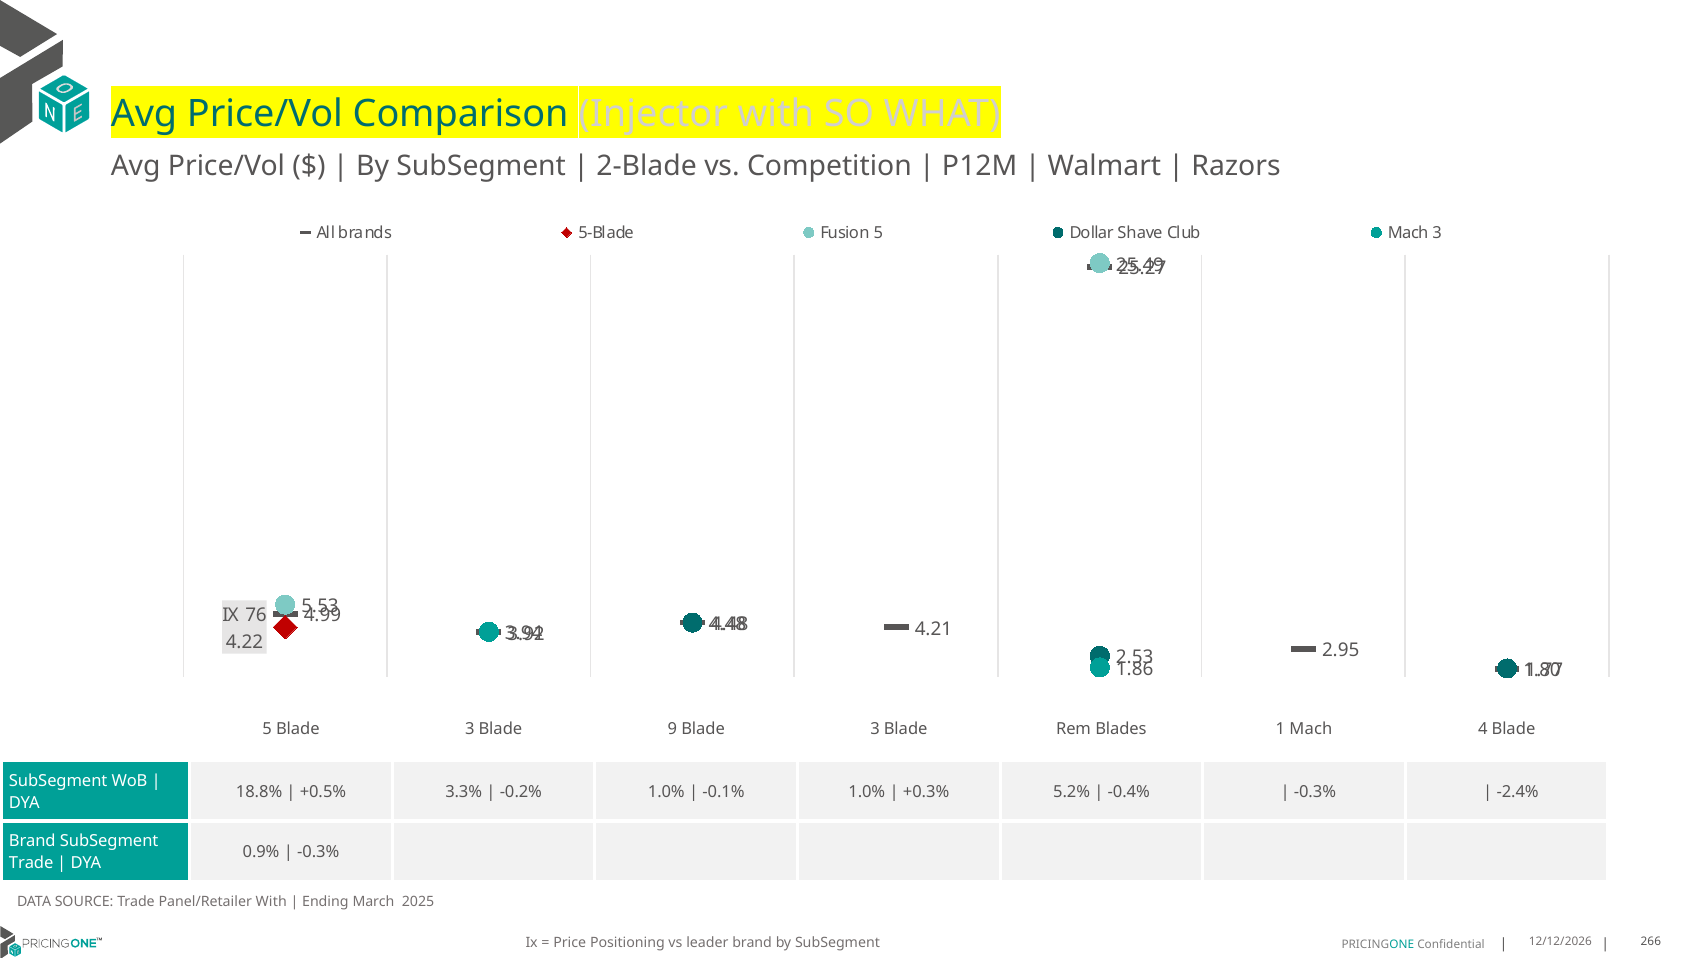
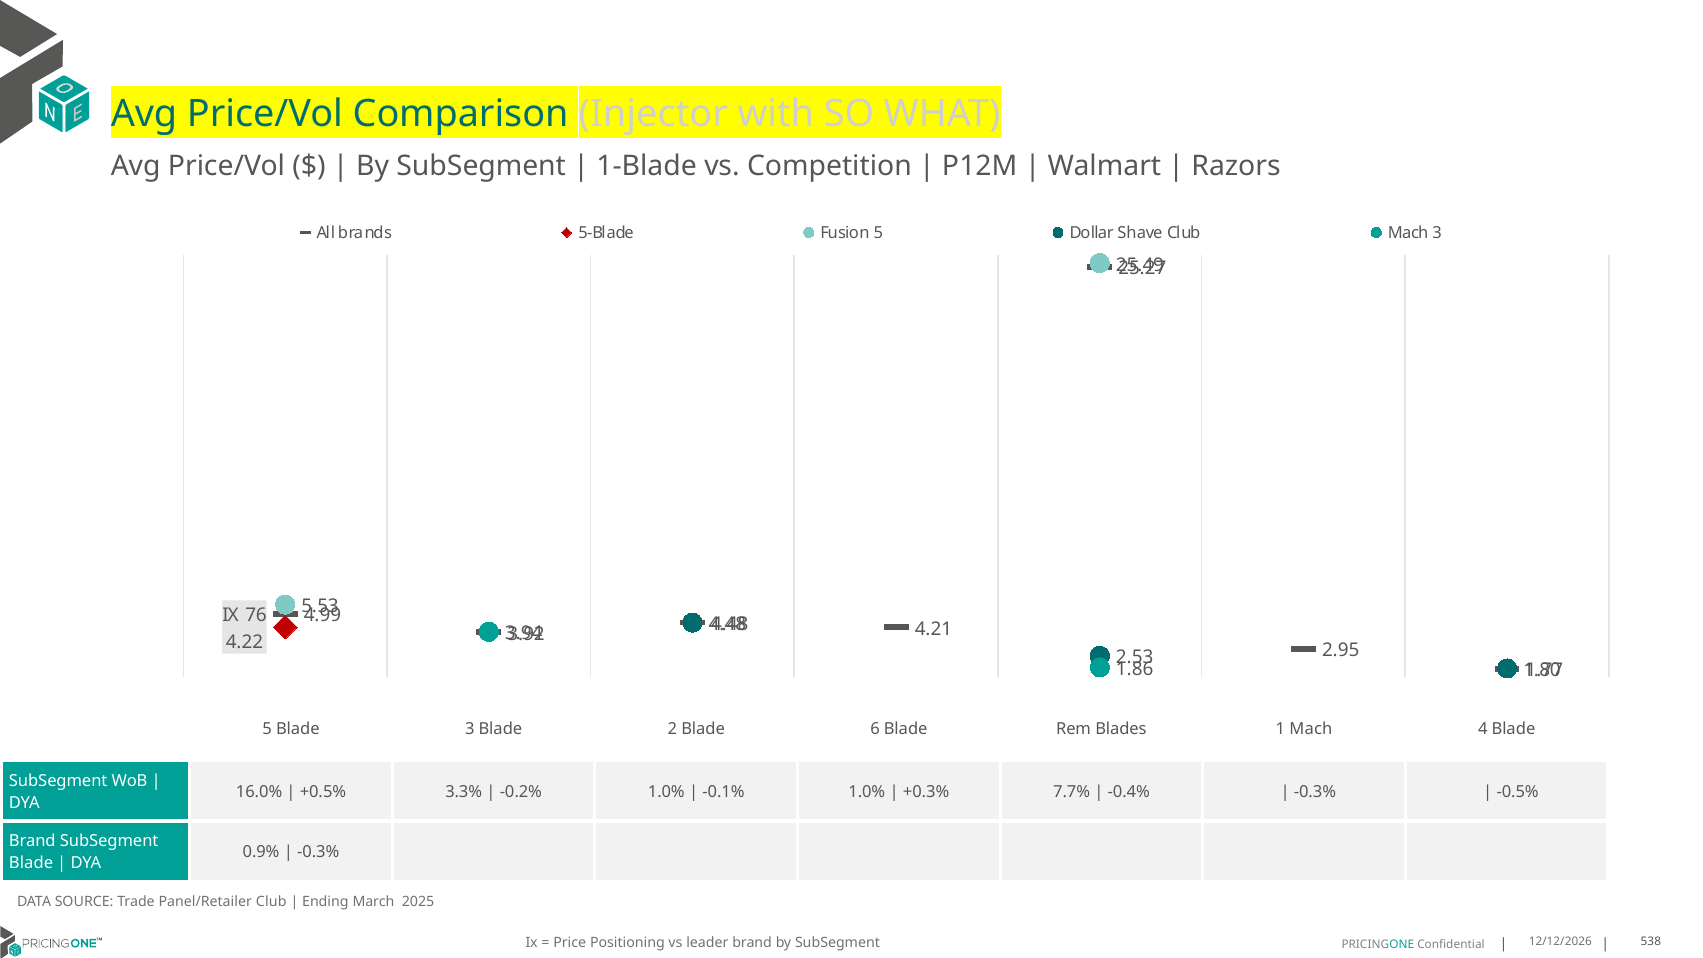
2-Blade: 2-Blade -> 1-Blade
9: 9 -> 2
3 at (875, 729): 3 -> 6
18.8%: 18.8% -> 16.0%
5.2%: 5.2% -> 7.7%
-2.4%: -2.4% -> -0.5%
Trade at (31, 863): Trade -> Blade
Panel/Retailer With: With -> Club
266: 266 -> 538
